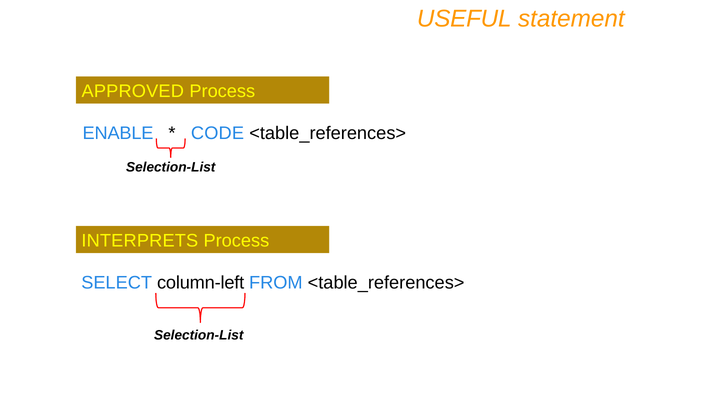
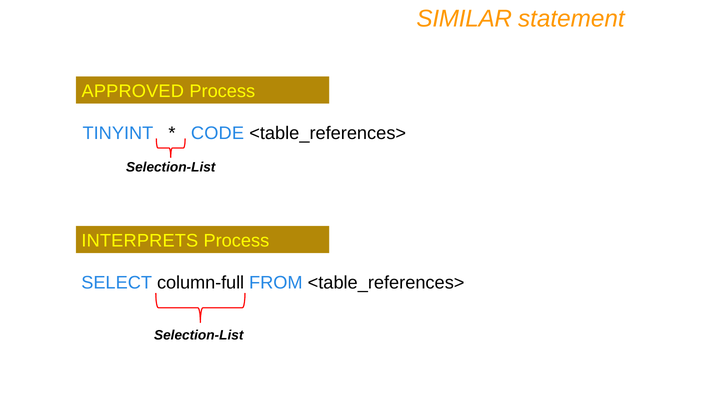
USEFUL: USEFUL -> SIMILAR
ENABLE: ENABLE -> TINYINT
column-left: column-left -> column-full
